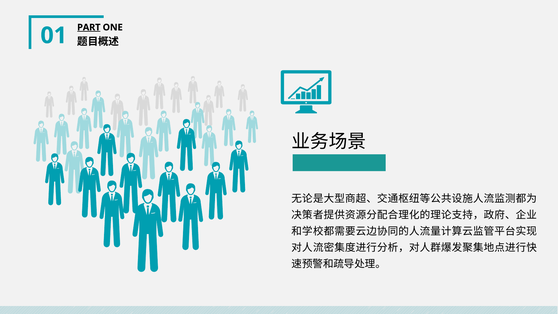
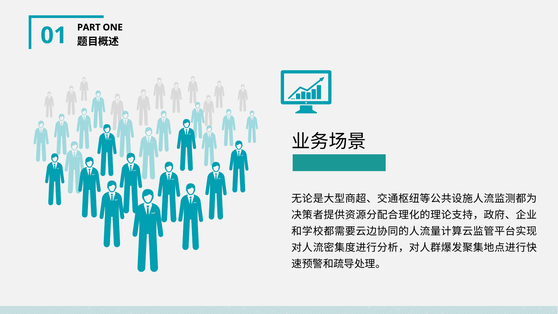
PART underline: present -> none
